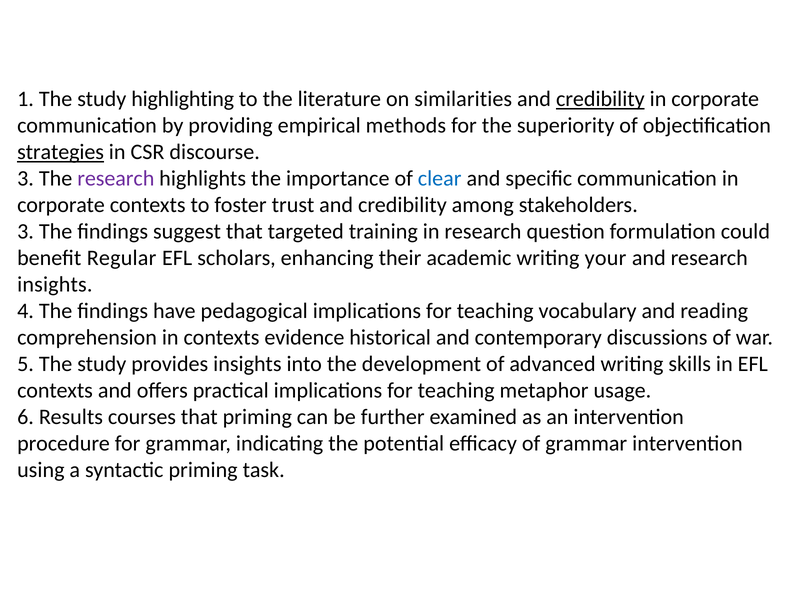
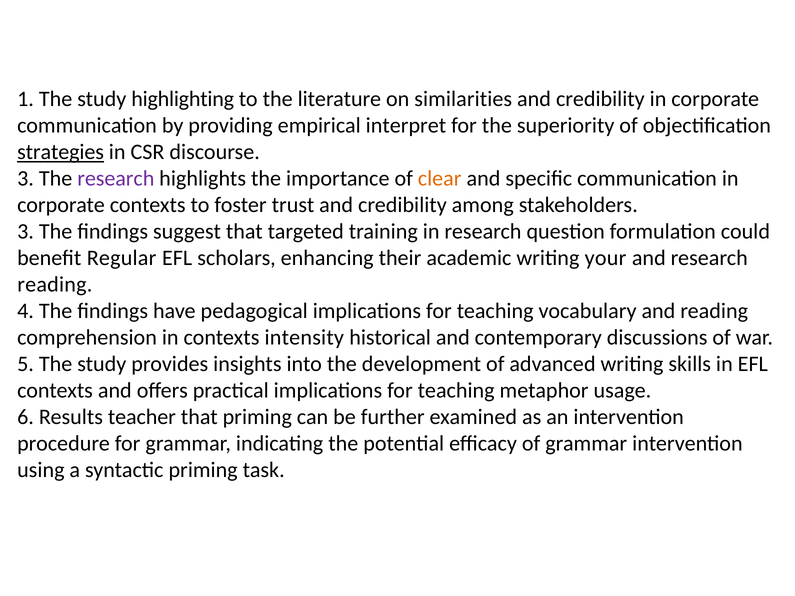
credibility at (600, 99) underline: present -> none
methods: methods -> interpret
clear colour: blue -> orange
insights at (55, 285): insights -> reading
evidence: evidence -> intensity
courses: courses -> teacher
